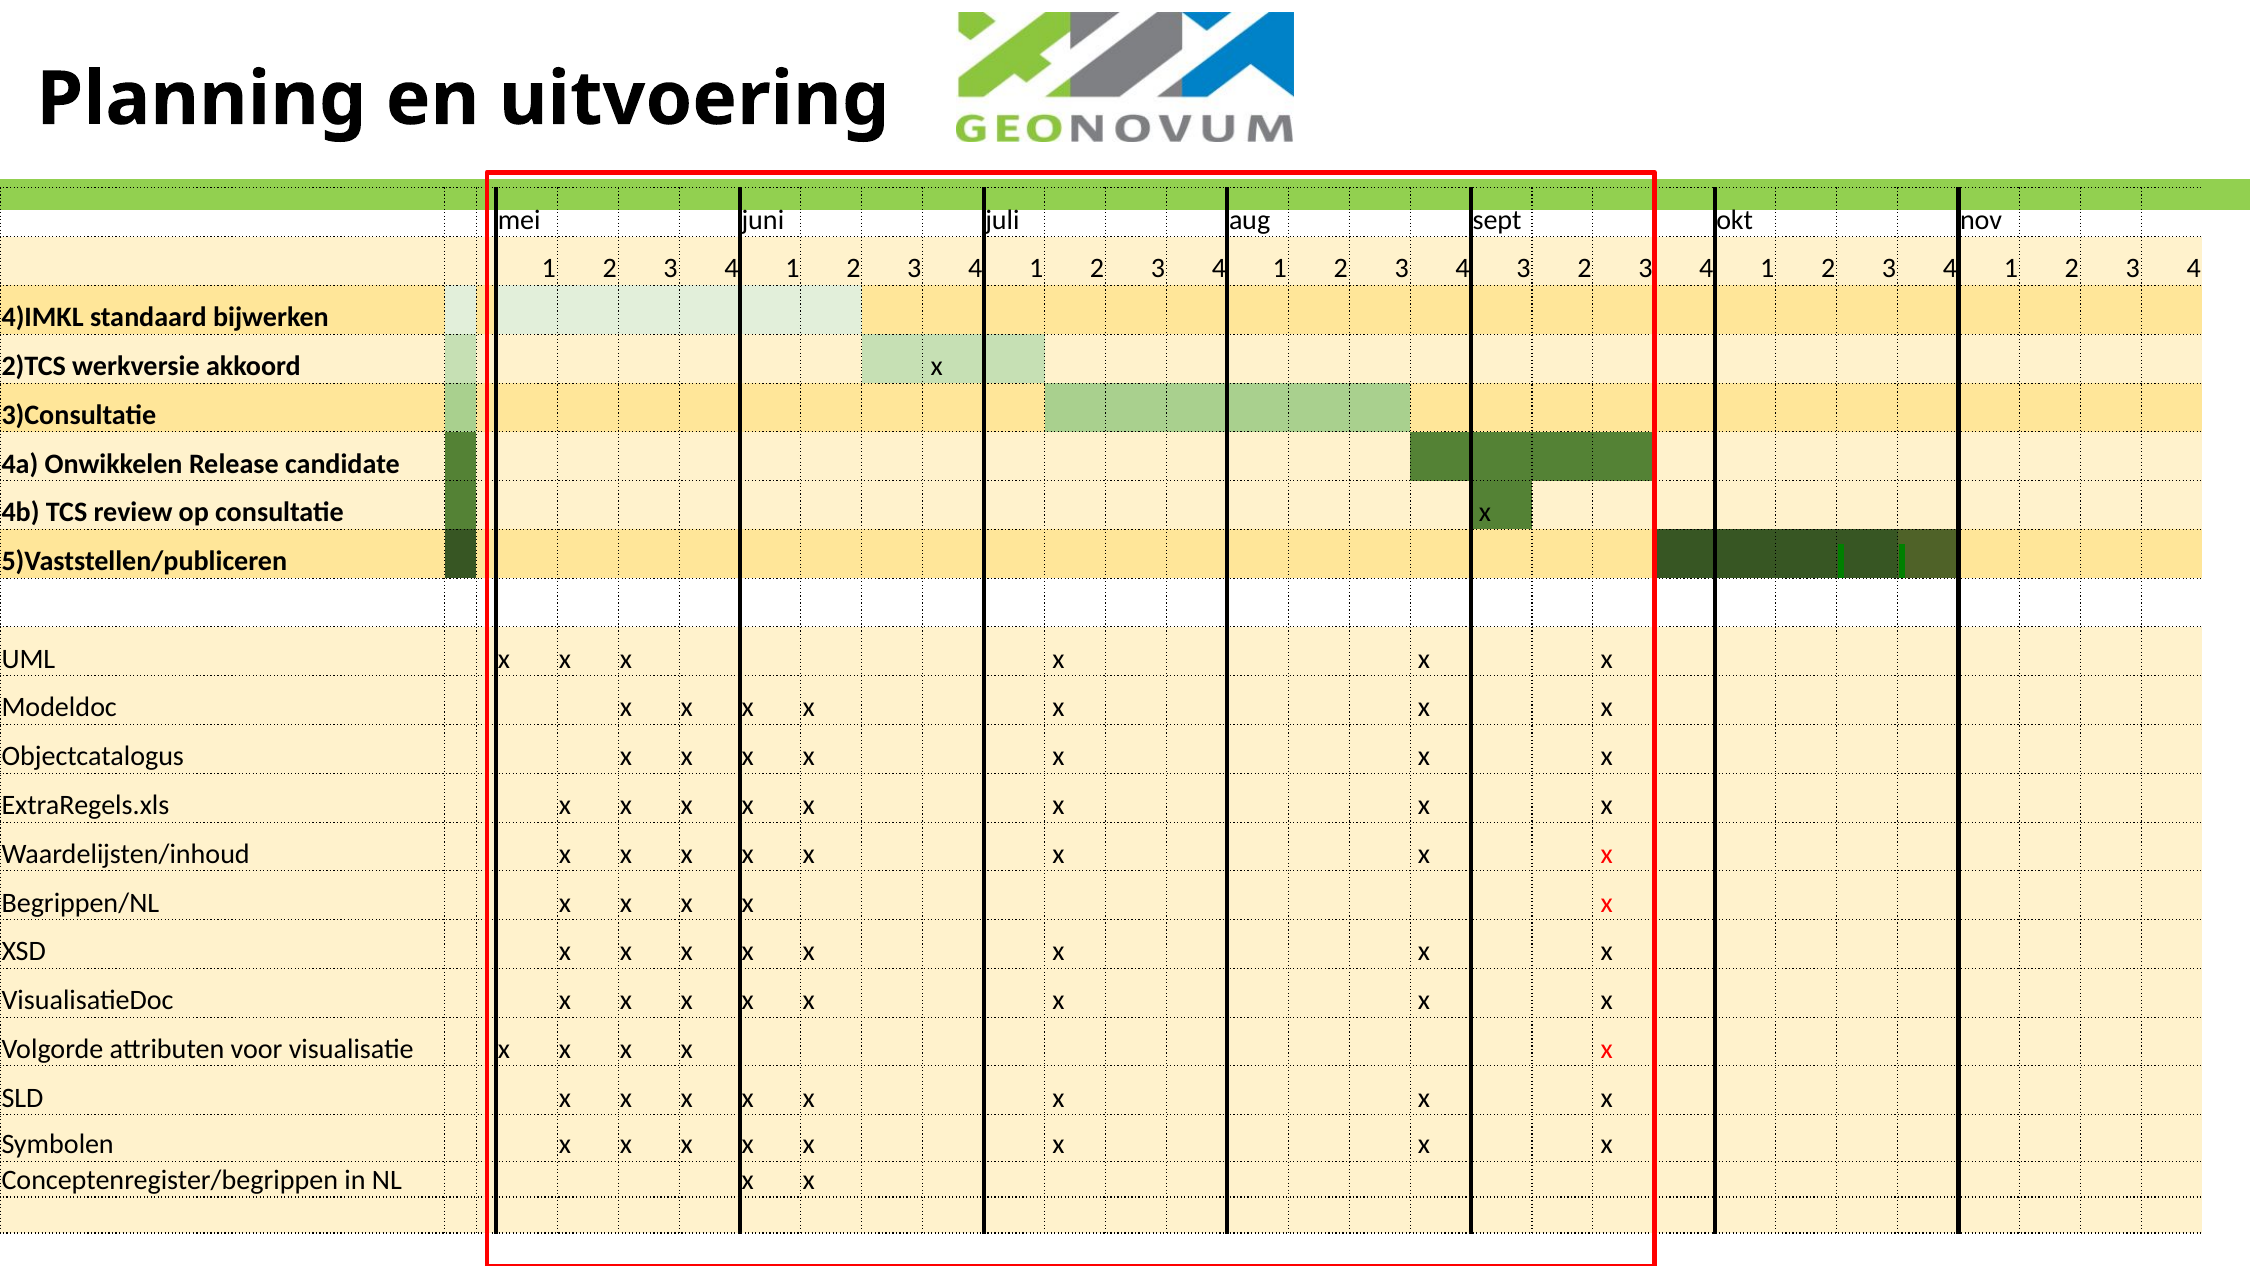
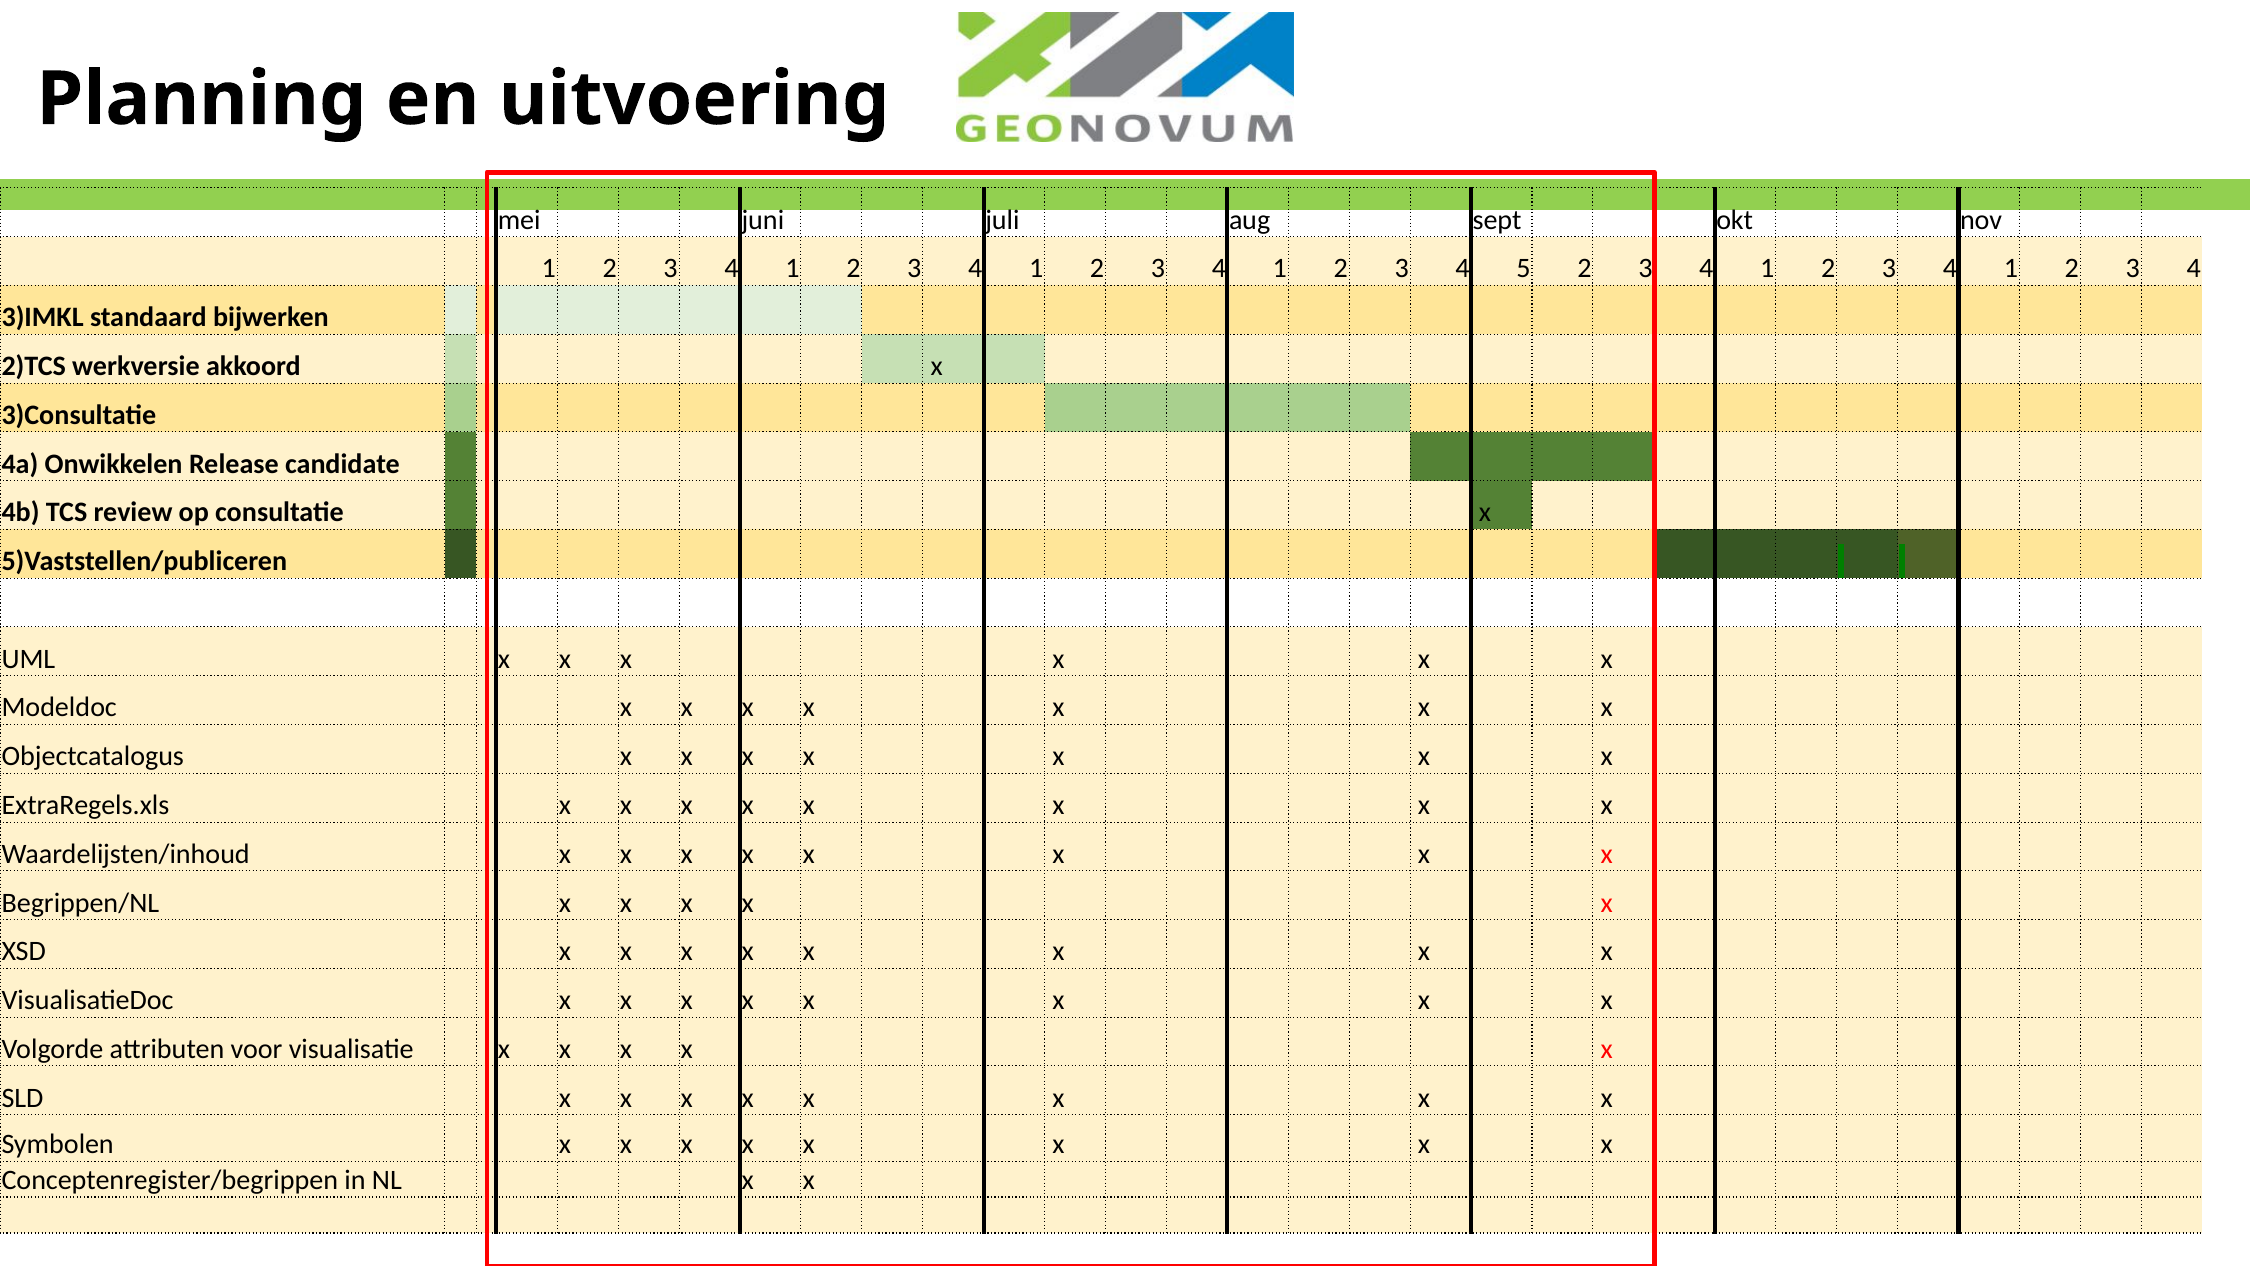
4 3: 3 -> 5
4)IMKL: 4)IMKL -> 3)IMKL
